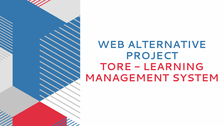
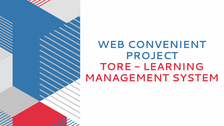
ALTERNATIVE: ALTERNATIVE -> CONVENIENT
